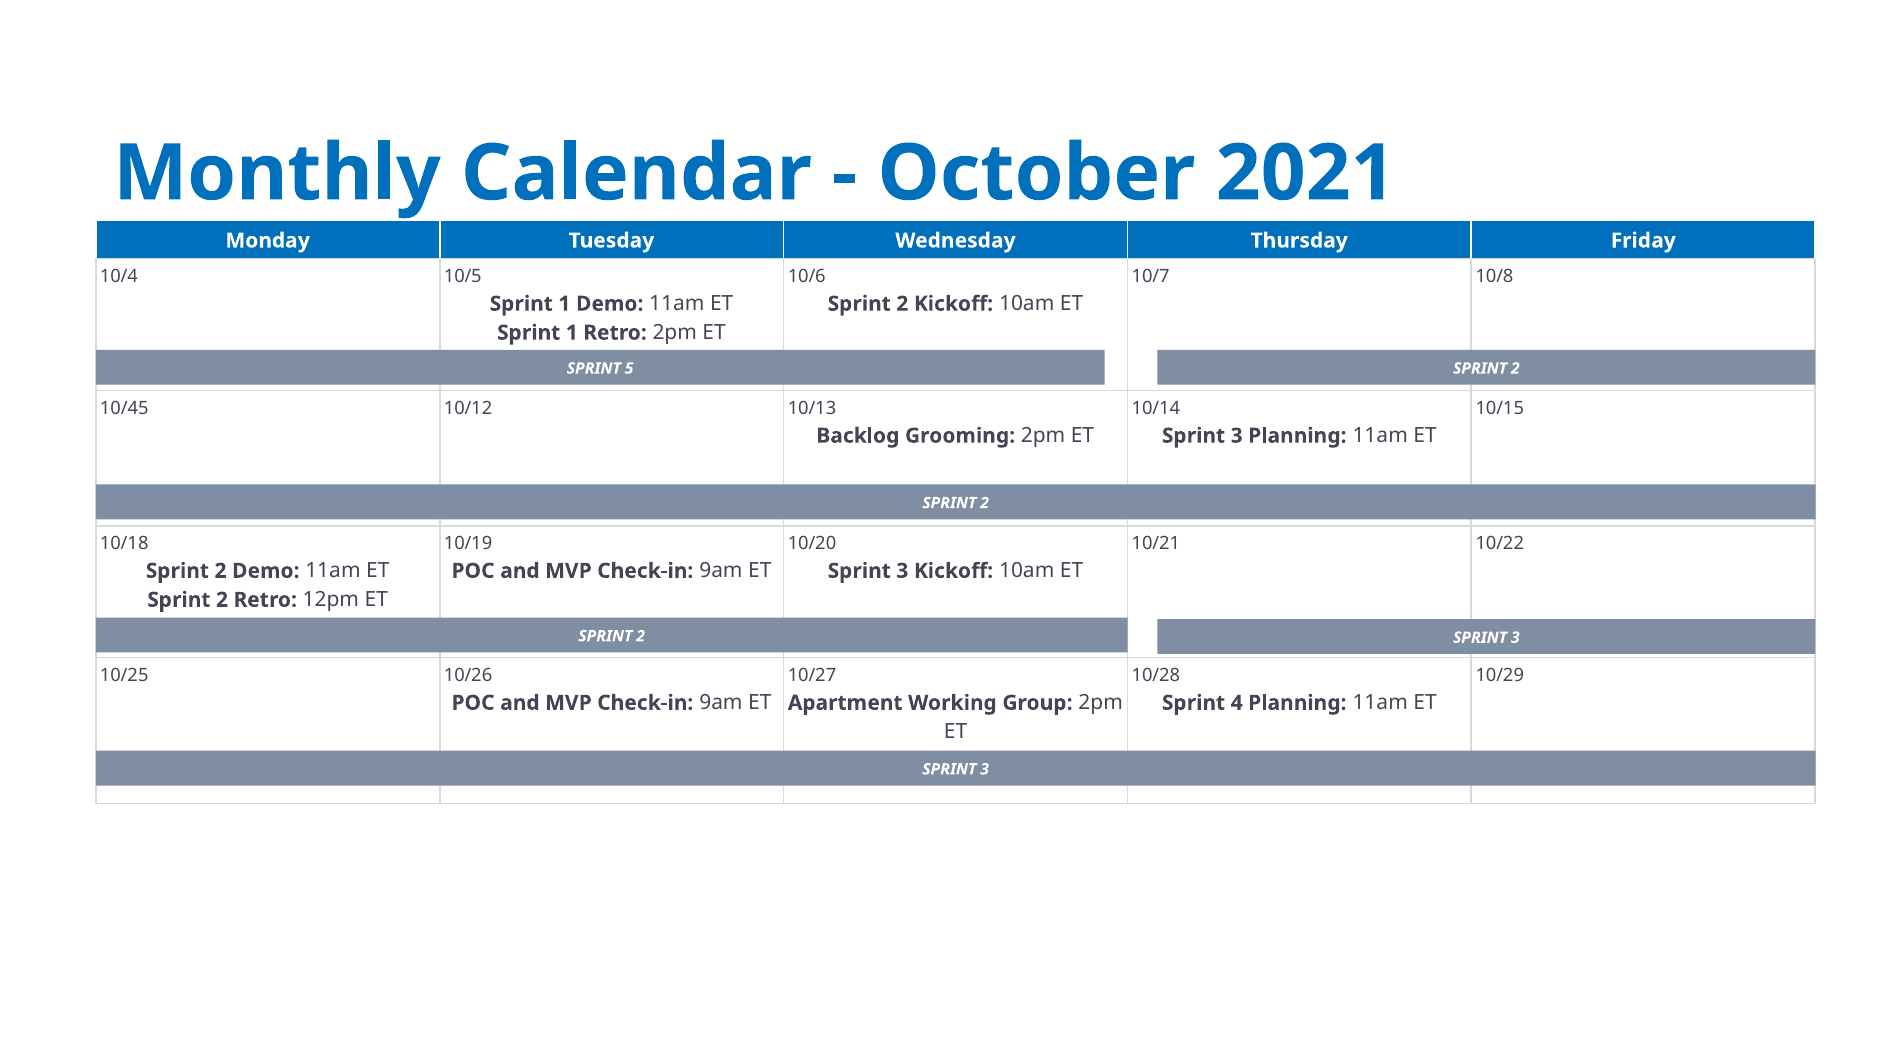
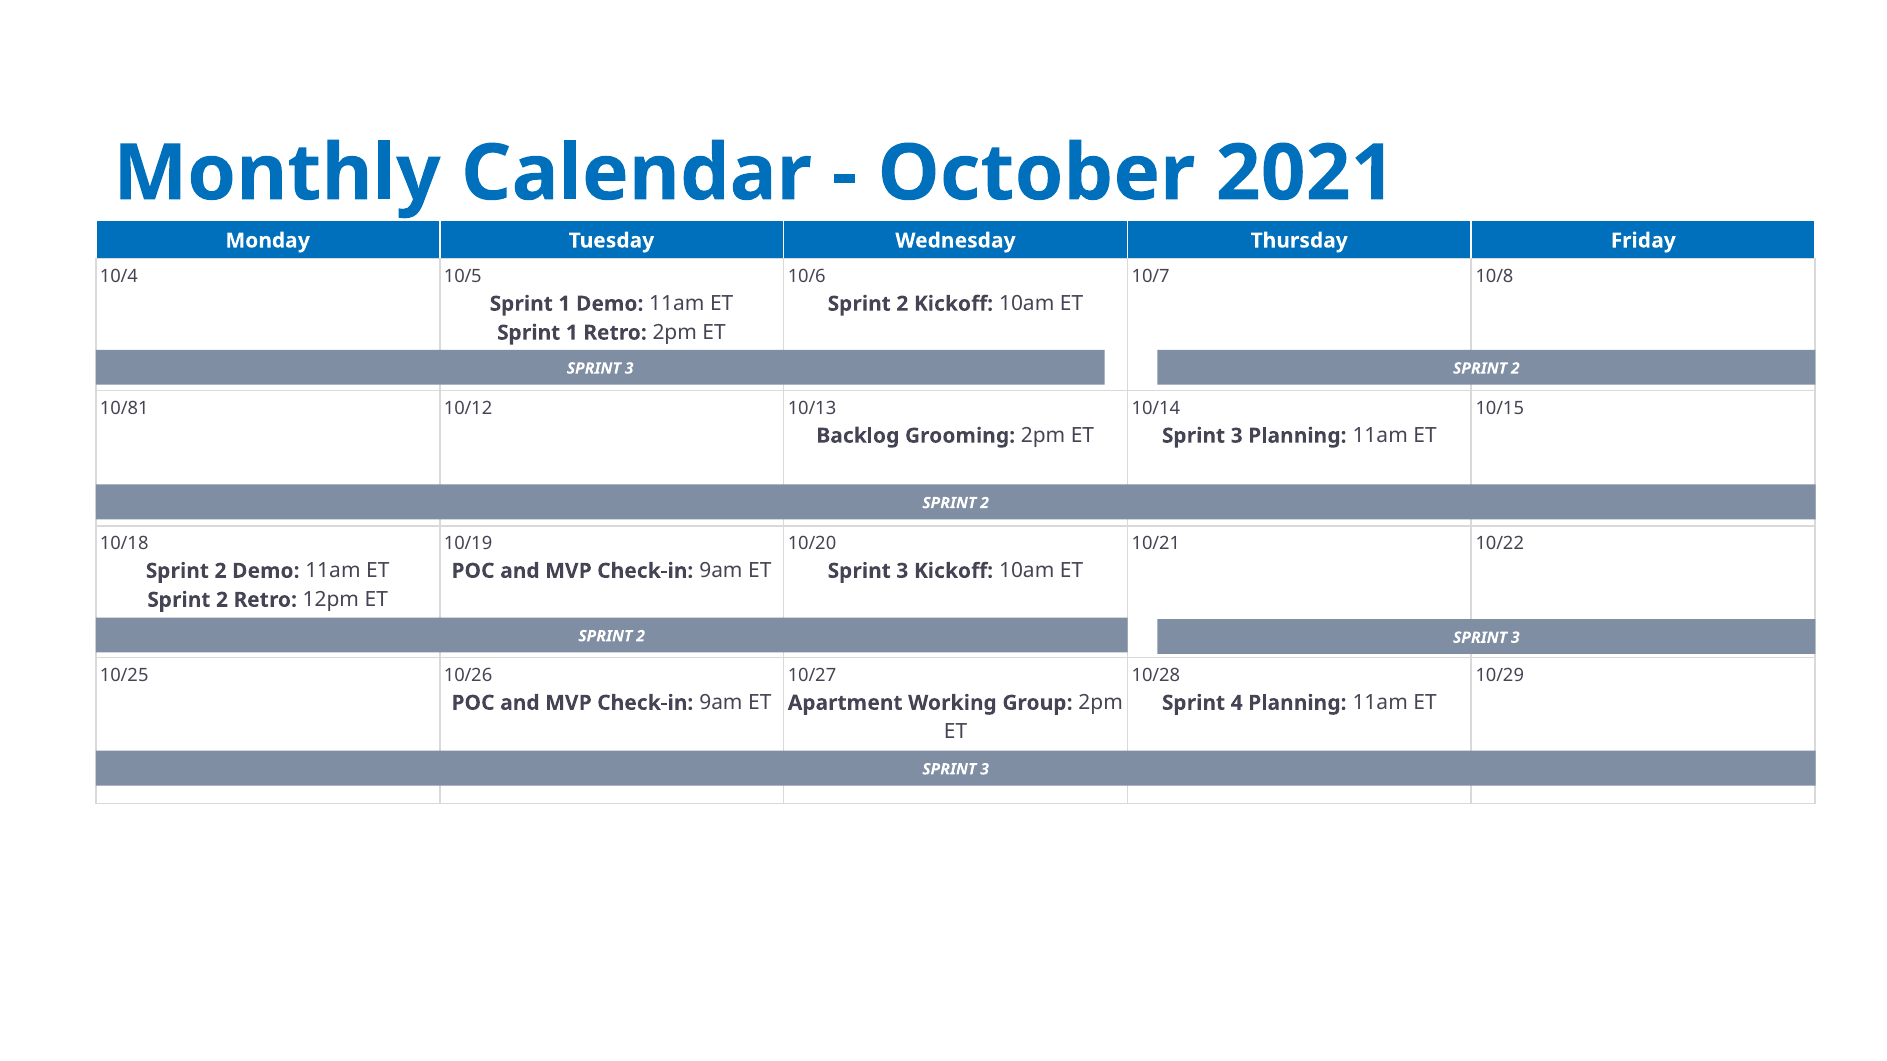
5 at (629, 369): 5 -> 3
10/45: 10/45 -> 10/81
